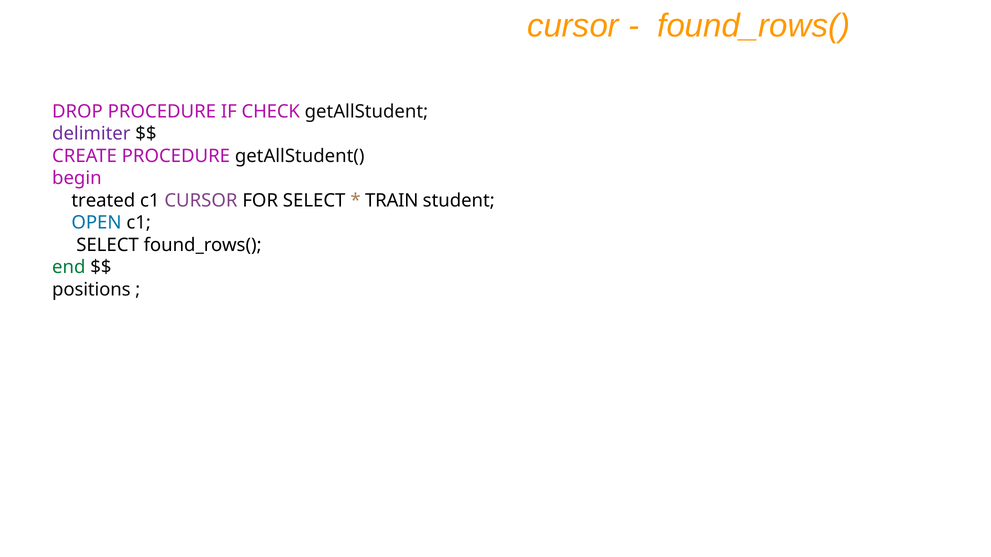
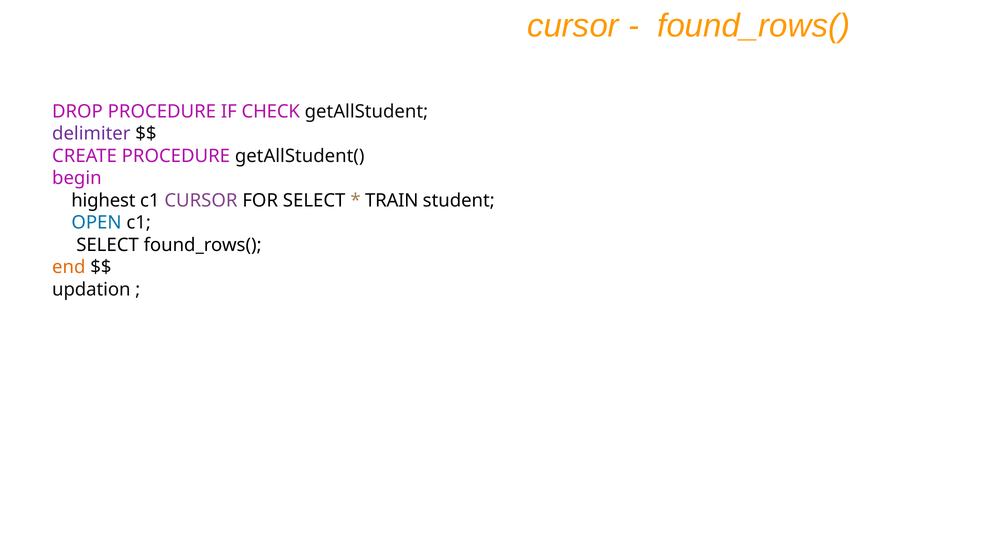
treated: treated -> highest
end colour: green -> orange
positions: positions -> updation
